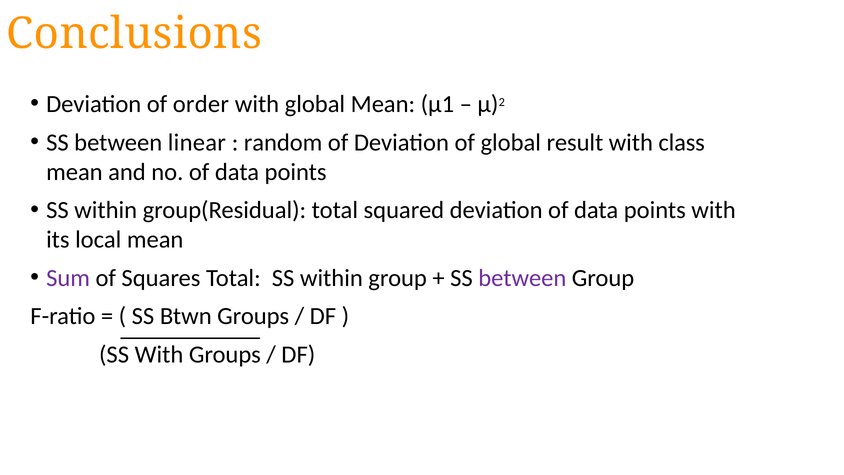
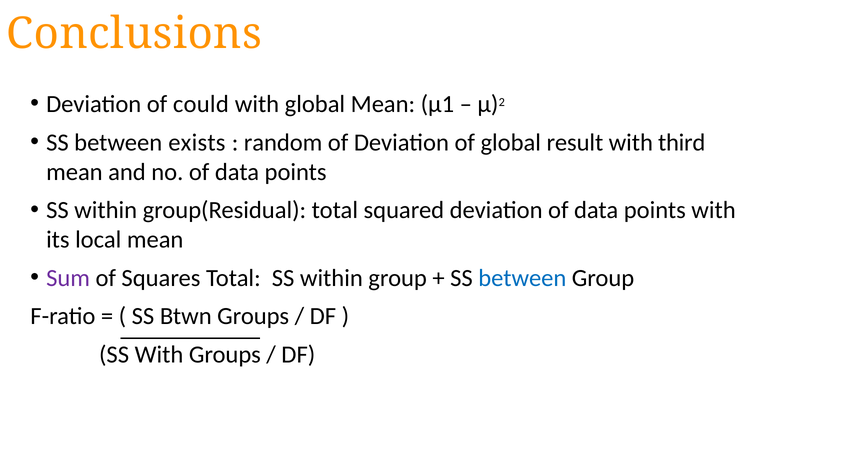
order: order -> could
linear: linear -> exists
class: class -> third
between at (522, 278) colour: purple -> blue
